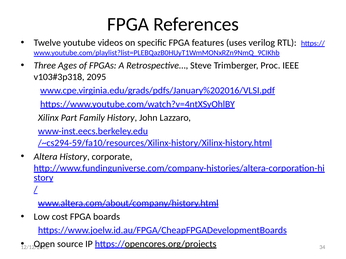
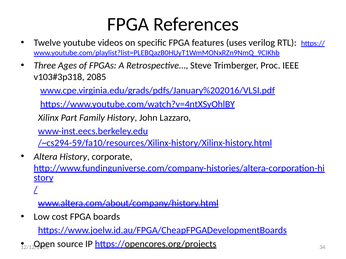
2095: 2095 -> 2085
